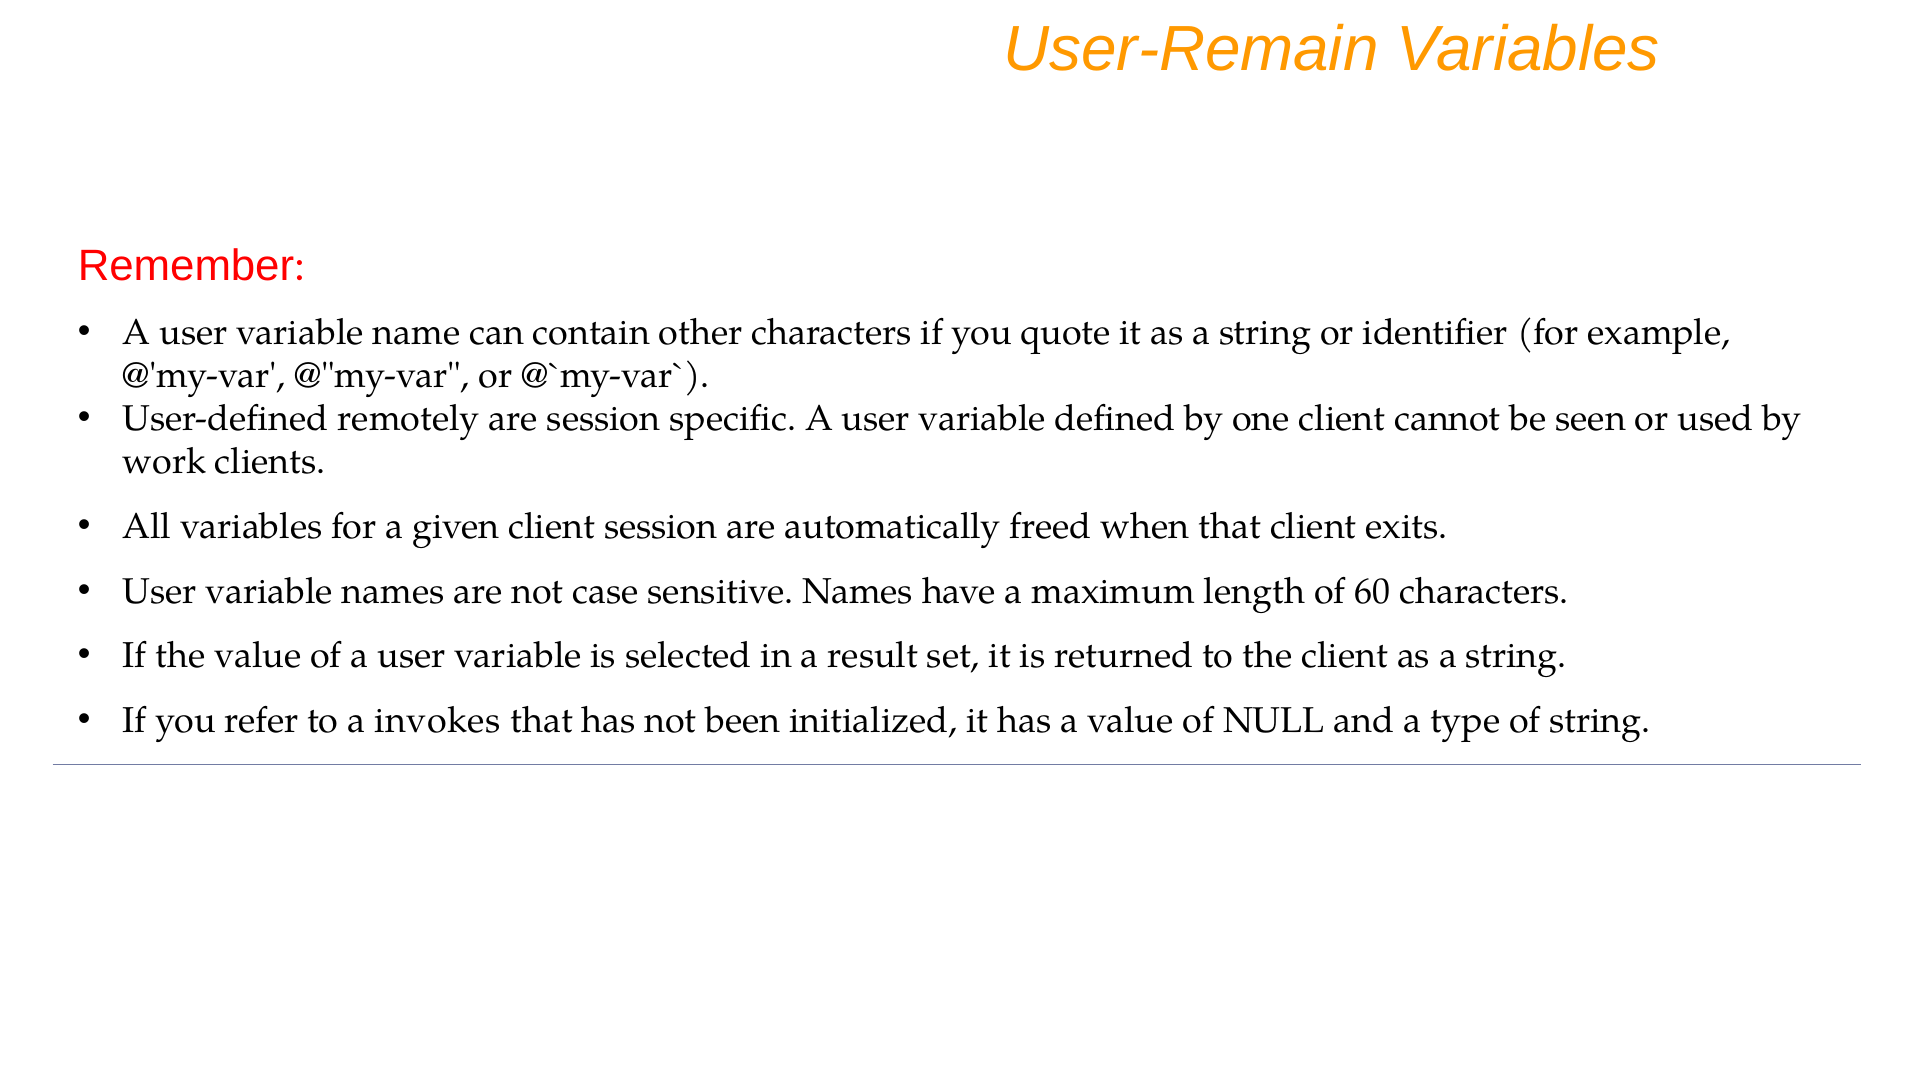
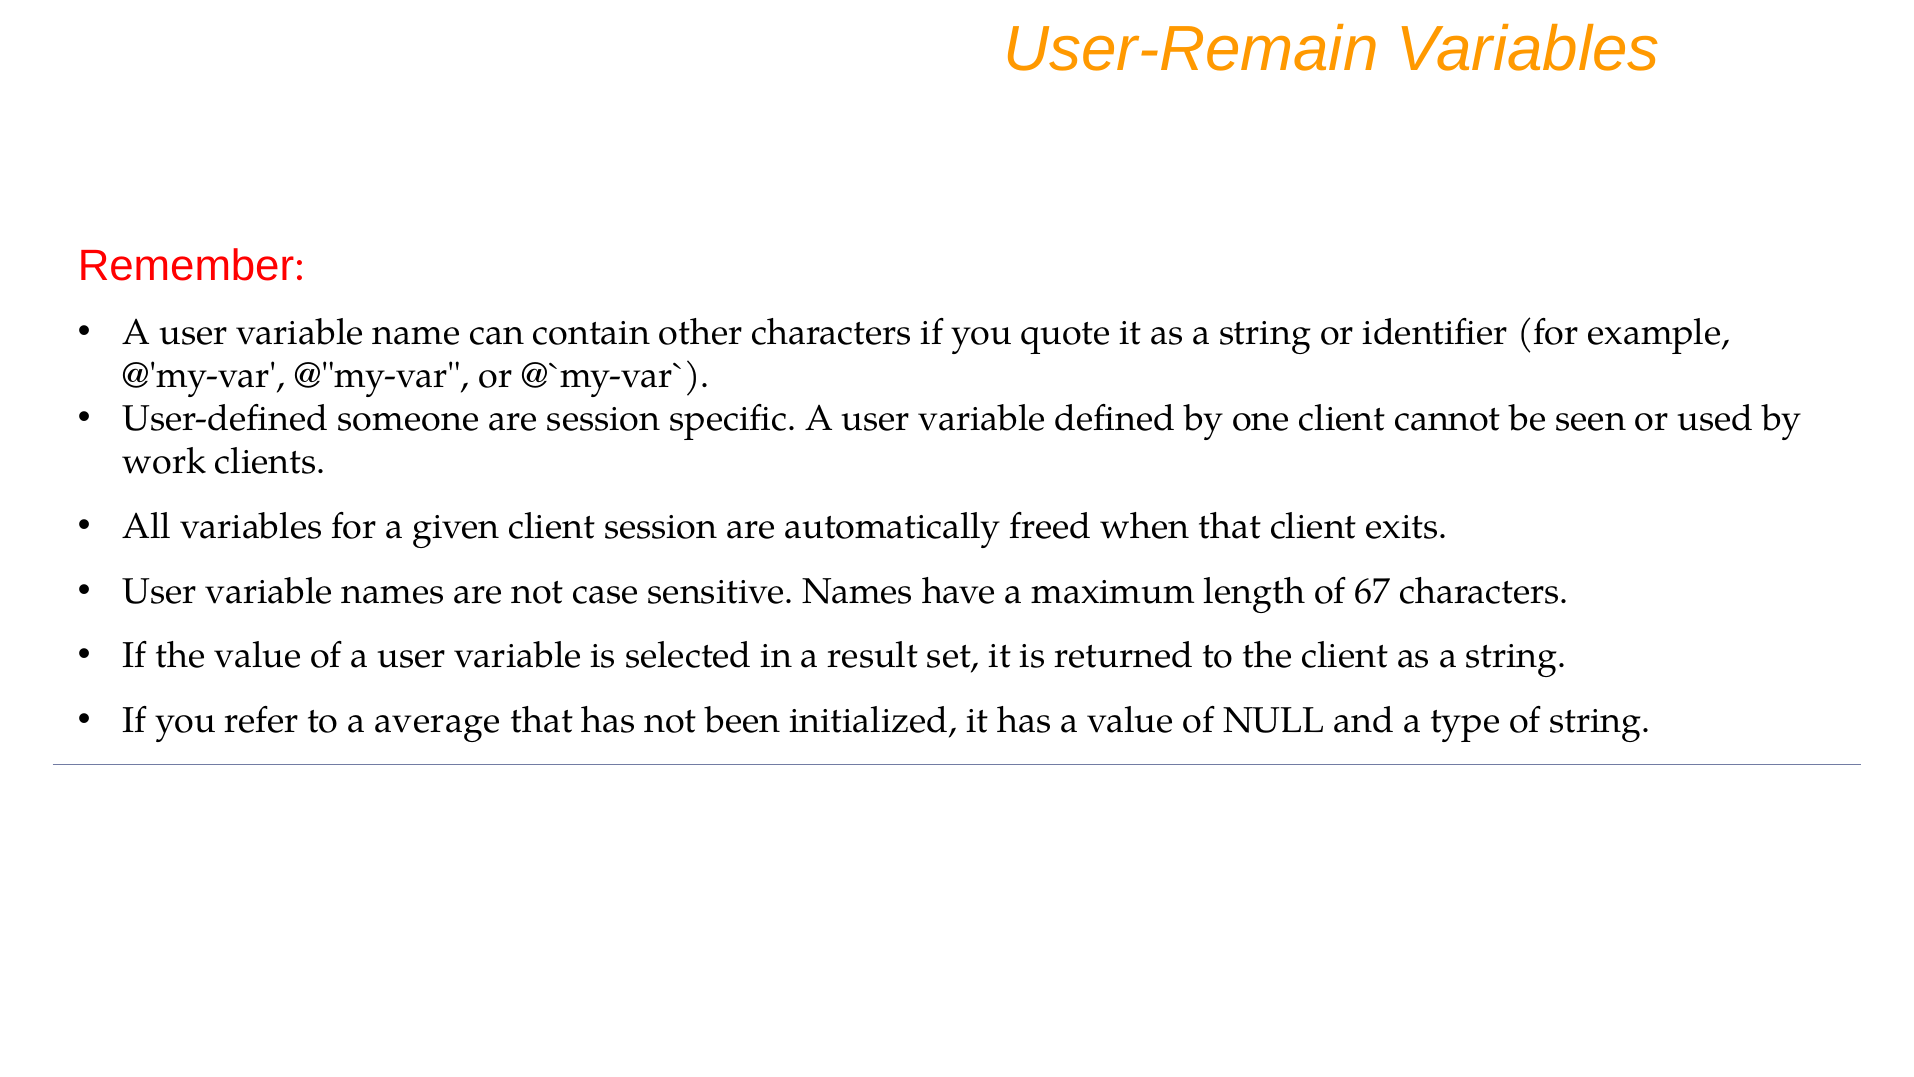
remotely: remotely -> someone
60: 60 -> 67
invokes: invokes -> average
